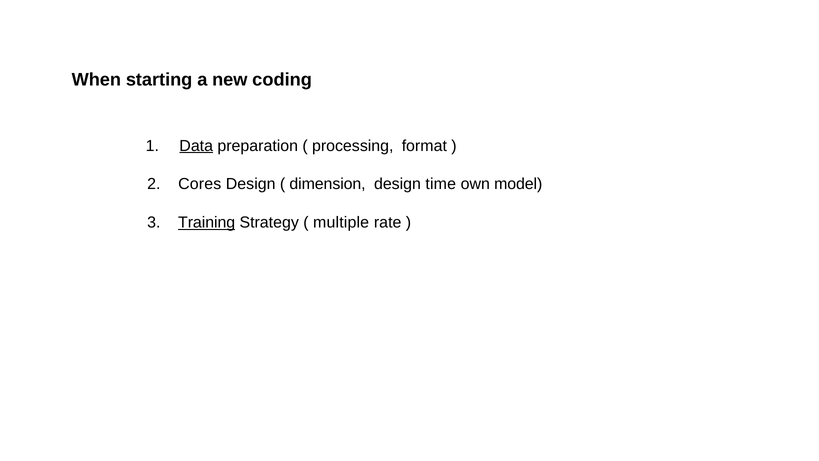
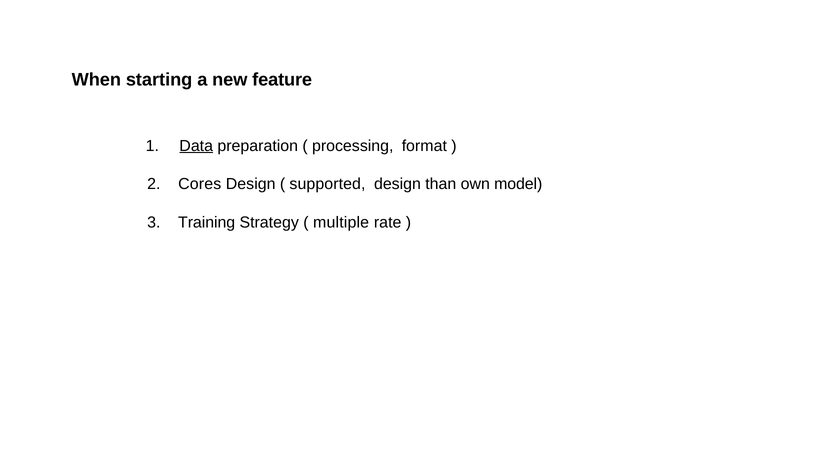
coding: coding -> feature
dimension: dimension -> supported
time: time -> than
Training underline: present -> none
